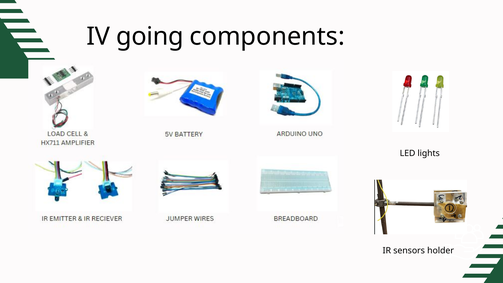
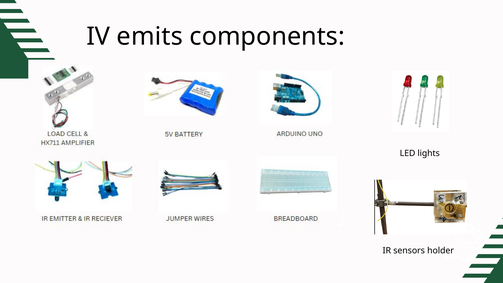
going: going -> emits
